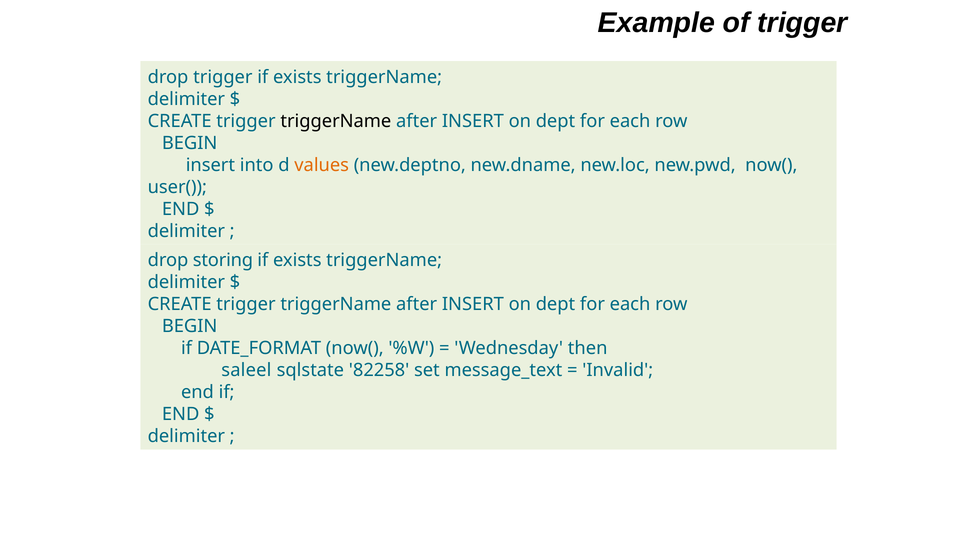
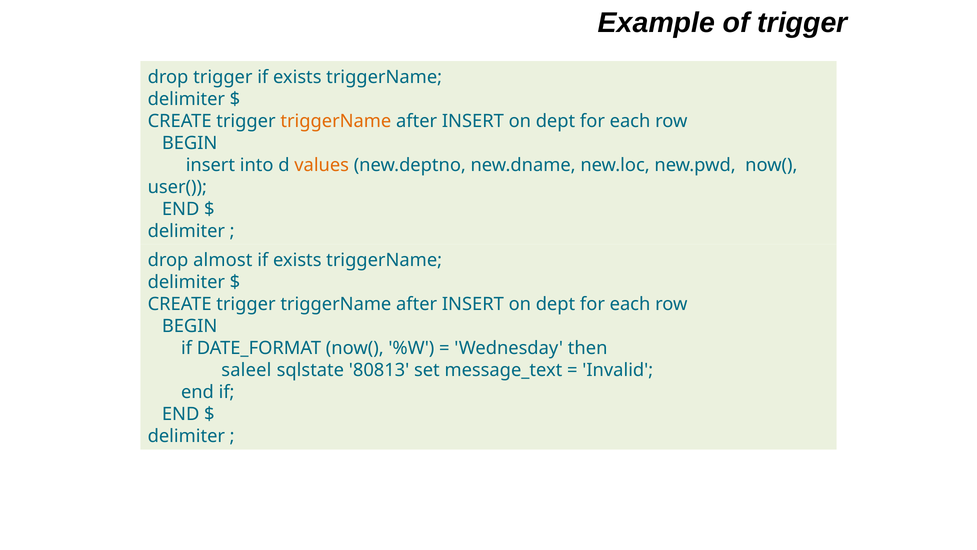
triggerName at (336, 121) colour: black -> orange
storing: storing -> almost
82258: 82258 -> 80813
